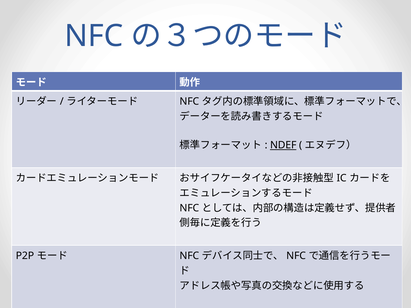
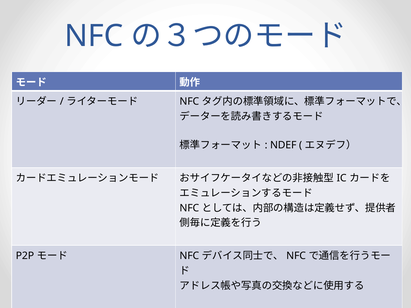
NDEF underline: present -> none
